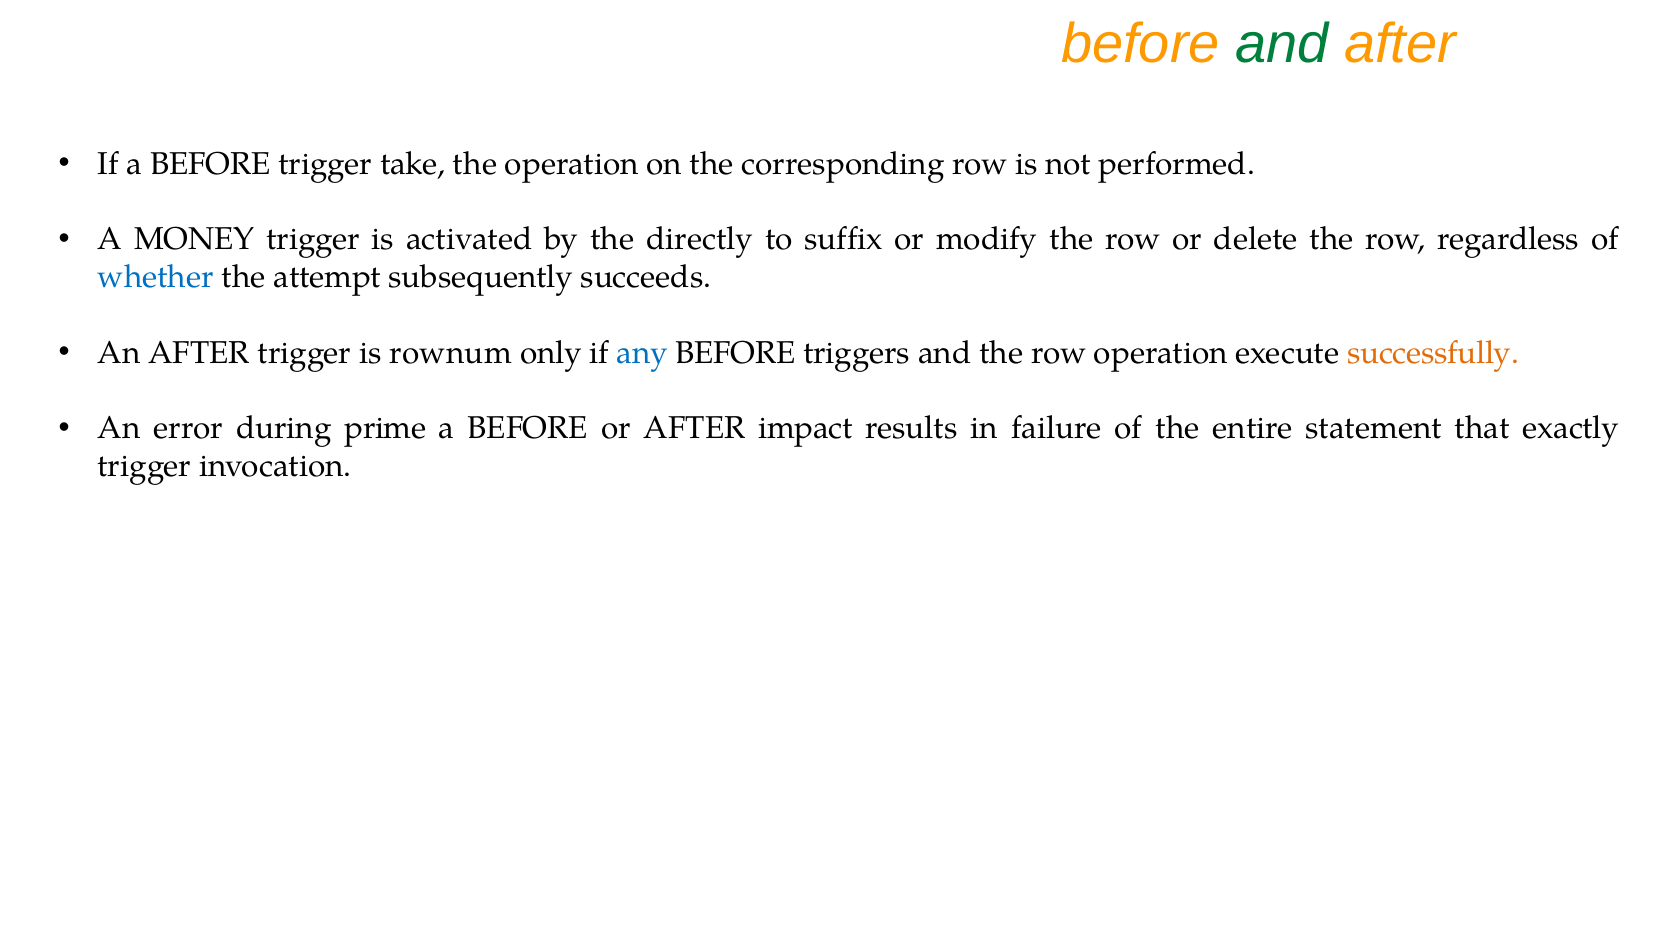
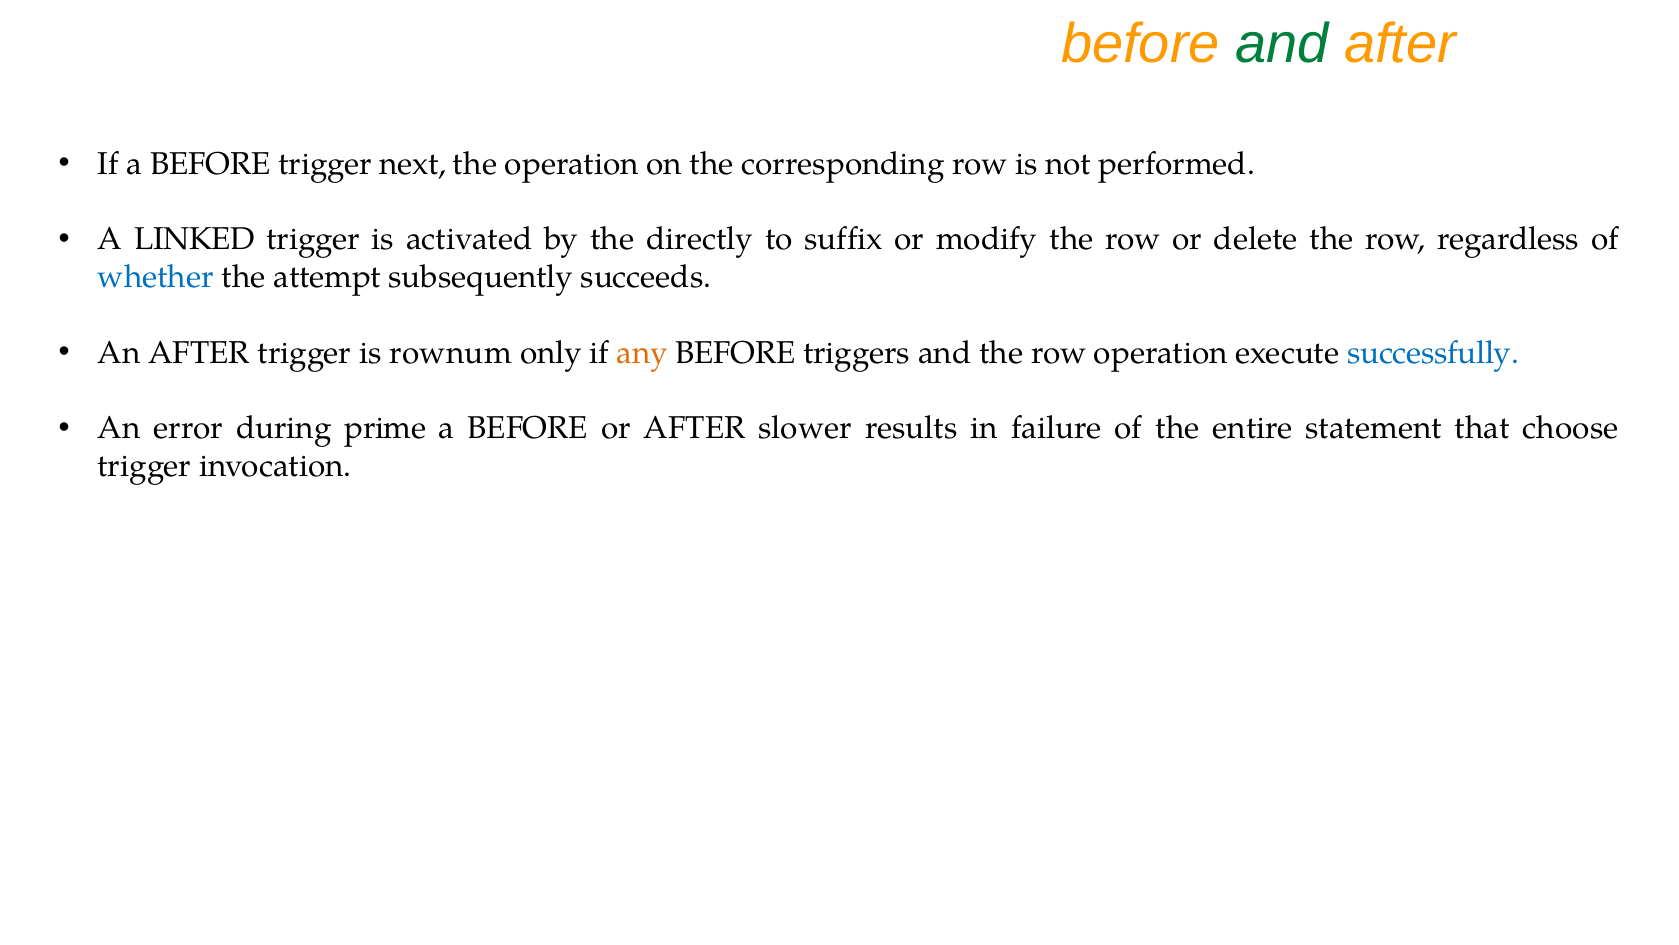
take: take -> next
MONEY: MONEY -> LINKED
any colour: blue -> orange
successfully colour: orange -> blue
impact: impact -> slower
exactly: exactly -> choose
